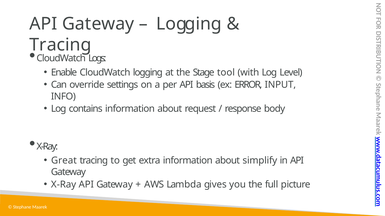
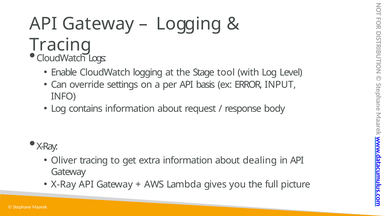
Great: Great -> Oliver
simplify: simplify -> dealing
